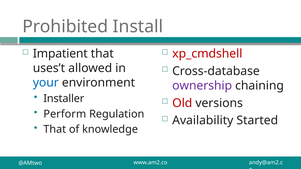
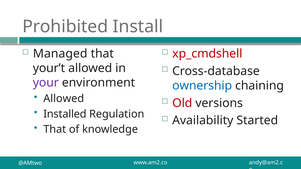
Impatient: Impatient -> Managed
uses’t: uses’t -> your’t
your colour: blue -> purple
ownership colour: purple -> blue
Installer at (64, 99): Installer -> Allowed
Perform: Perform -> Installed
